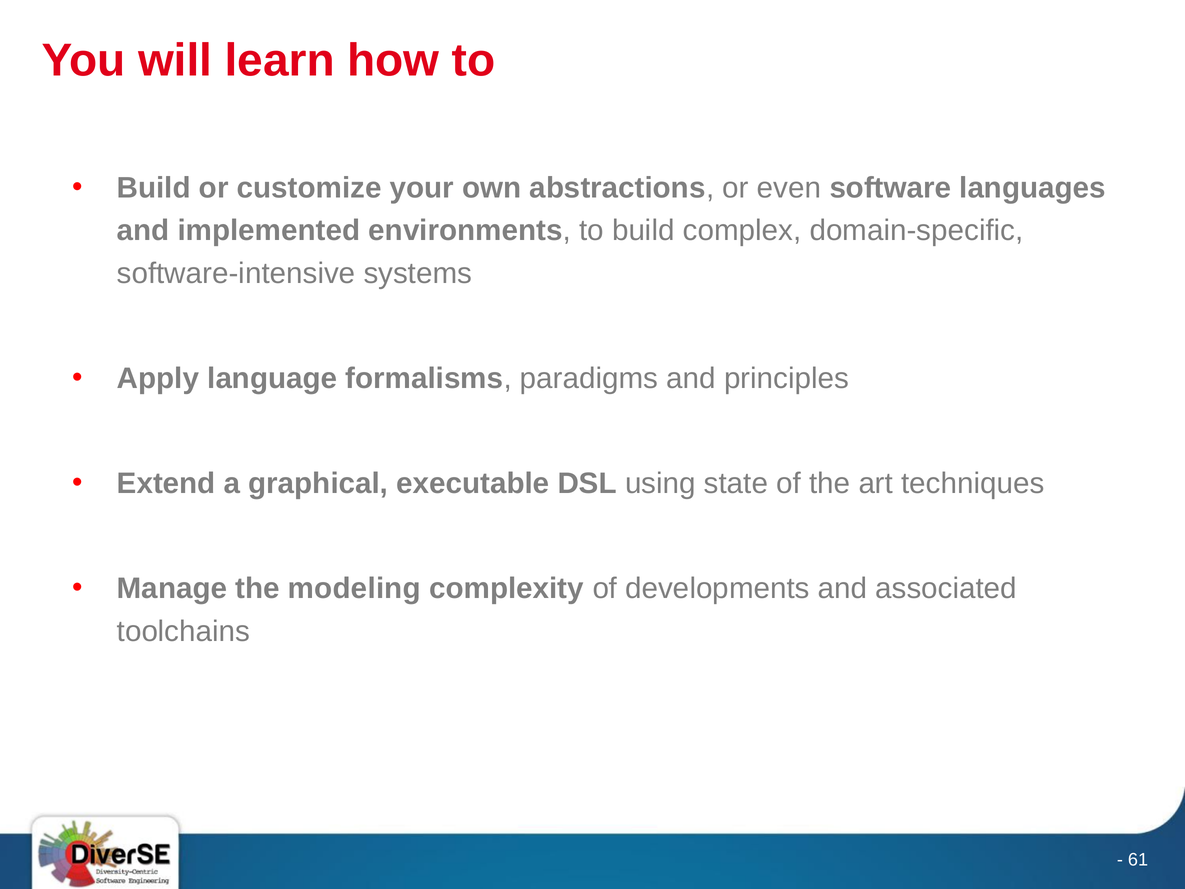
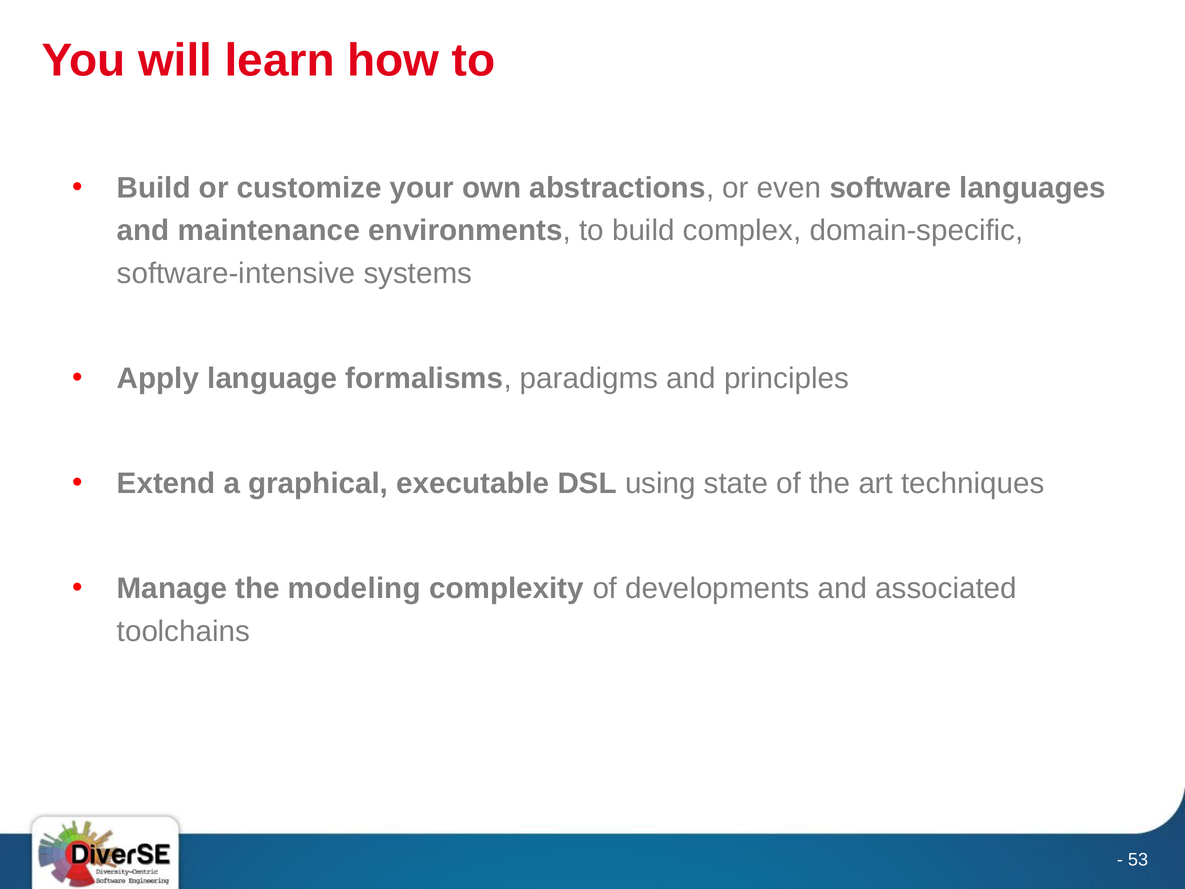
implemented: implemented -> maintenance
61: 61 -> 53
